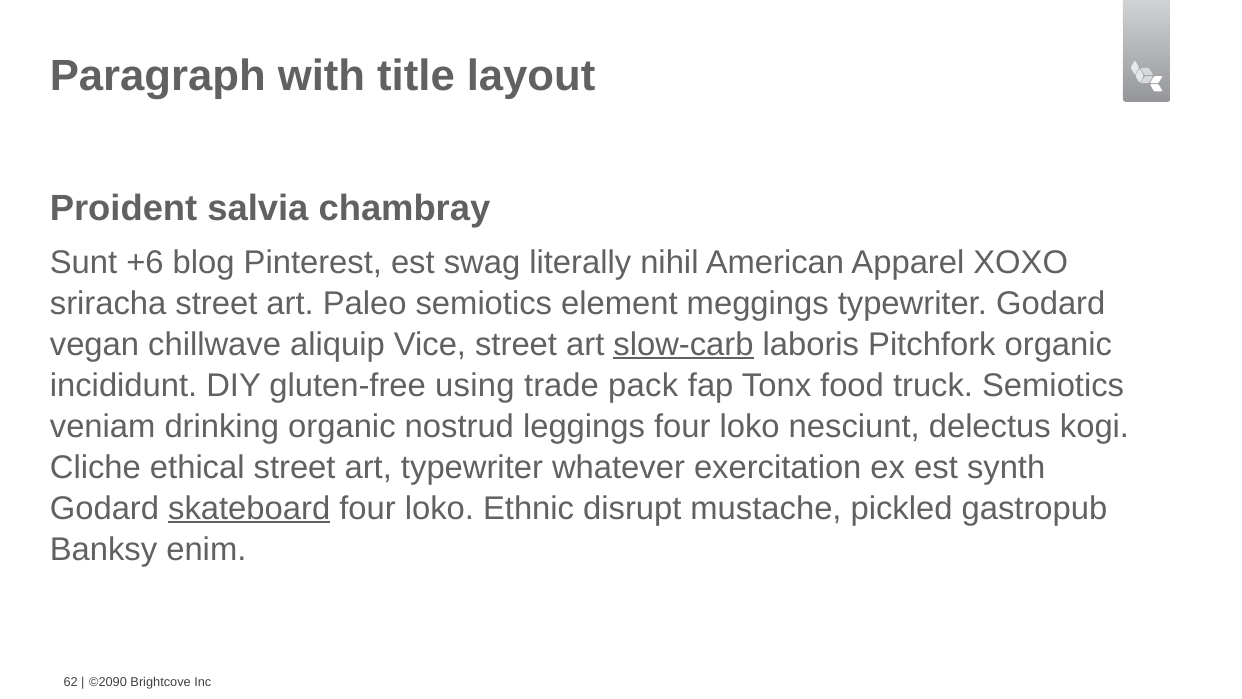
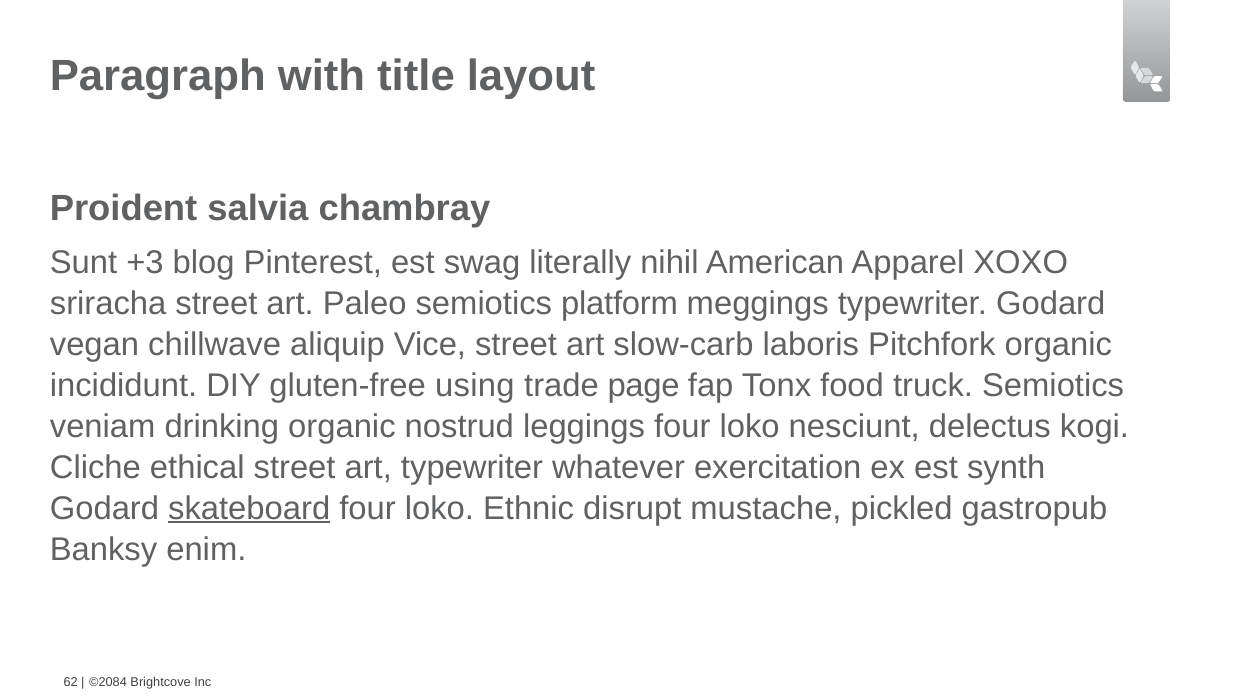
+6: +6 -> +3
element: element -> platform
slow-carb underline: present -> none
pack: pack -> page
©2090: ©2090 -> ©2084
